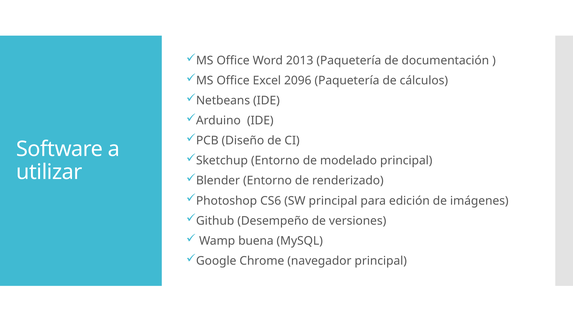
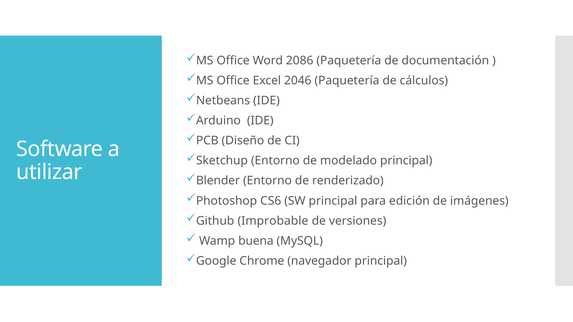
2013: 2013 -> 2086
2096: 2096 -> 2046
Desempeño: Desempeño -> Improbable
